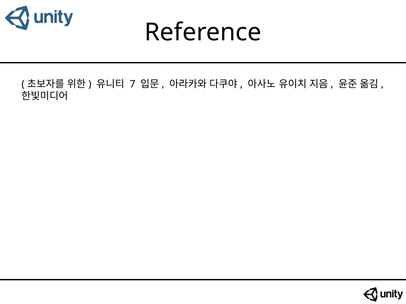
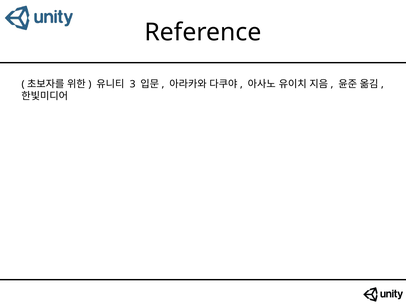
7: 7 -> 3
